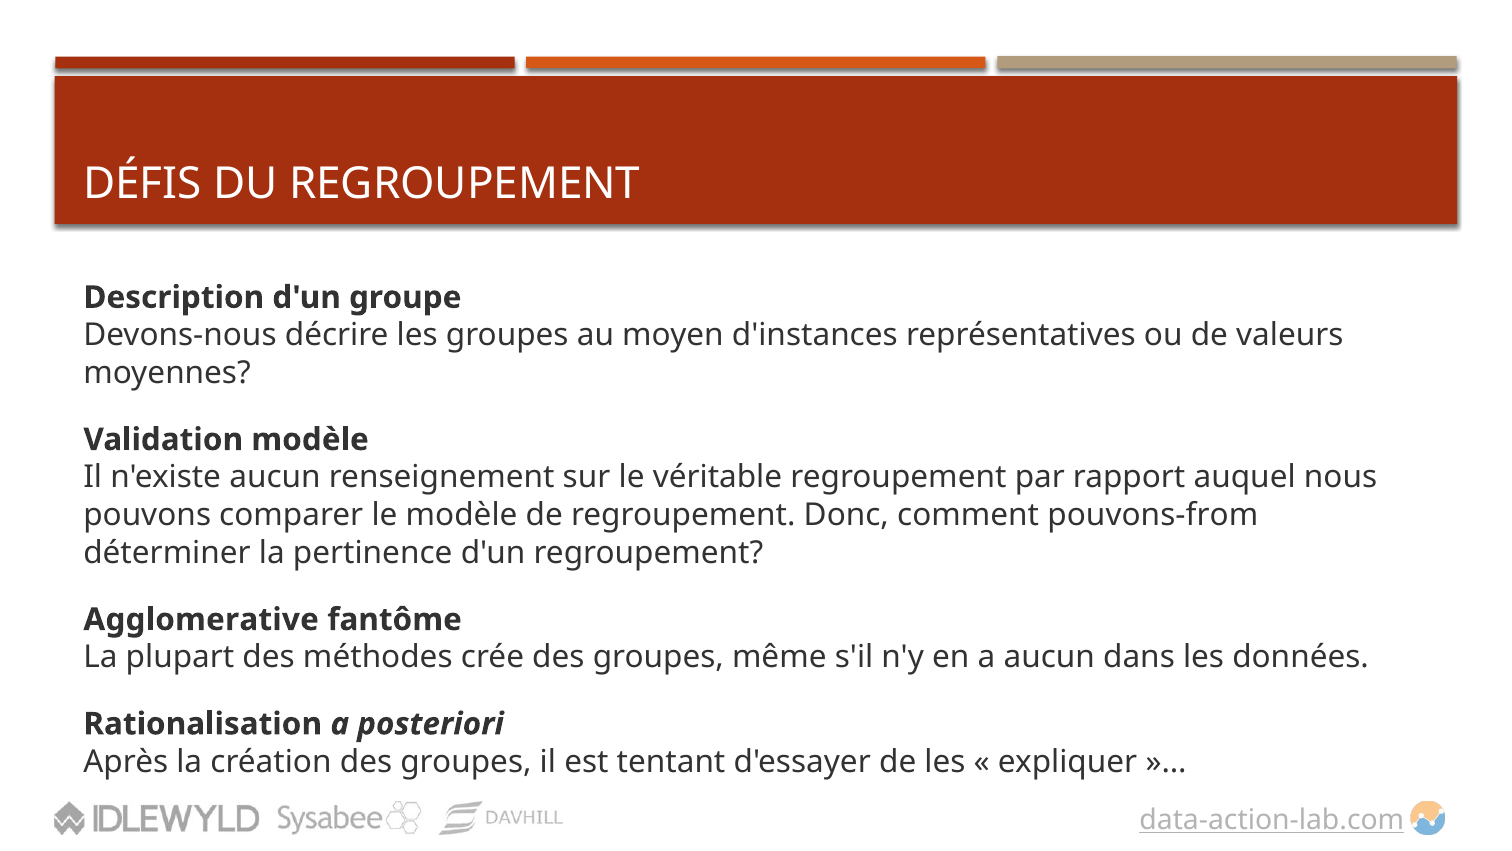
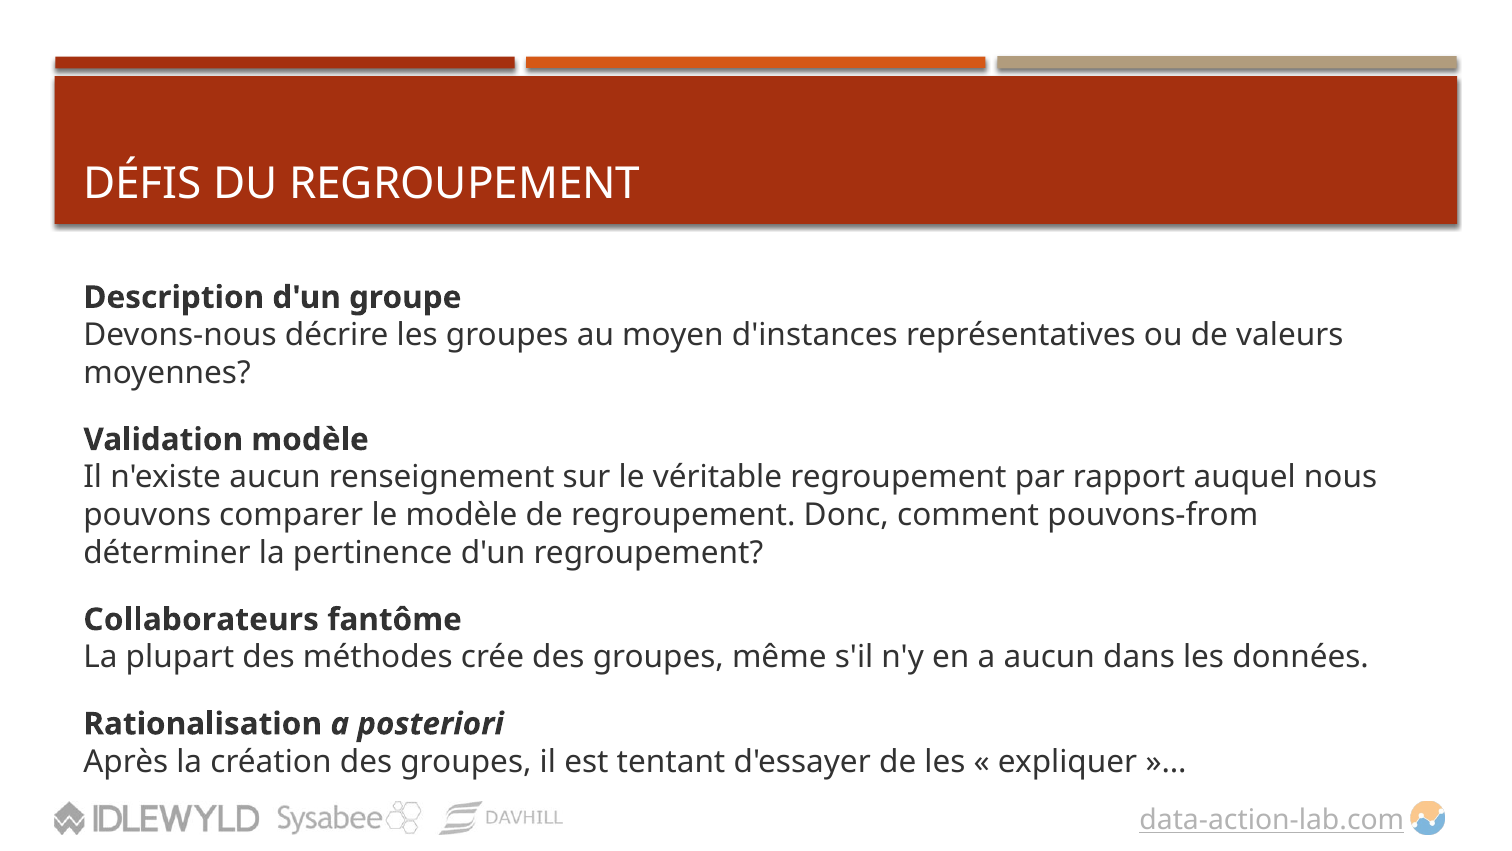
Agglomerative: Agglomerative -> Collaborateurs
